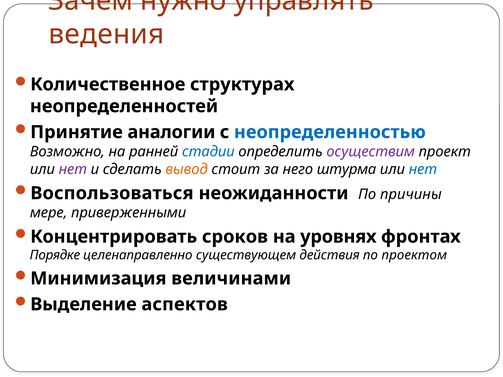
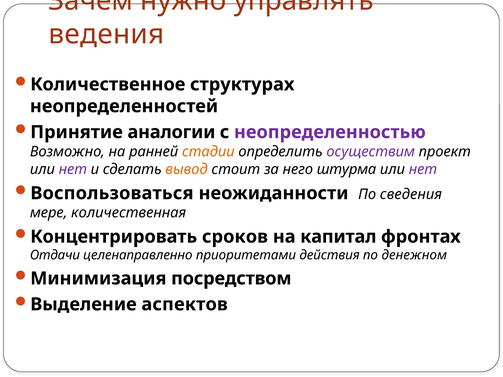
неопределенностью colour: blue -> purple
стадии colour: blue -> orange
нет at (423, 169) colour: blue -> purple
причины: причины -> сведения
приверженными: приверженными -> количественная
уровнях: уровнях -> капитал
Порядке: Порядке -> Отдачи
существующем: существующем -> приоритетами
проектом: проектом -> денежном
величинами: величинами -> посредством
